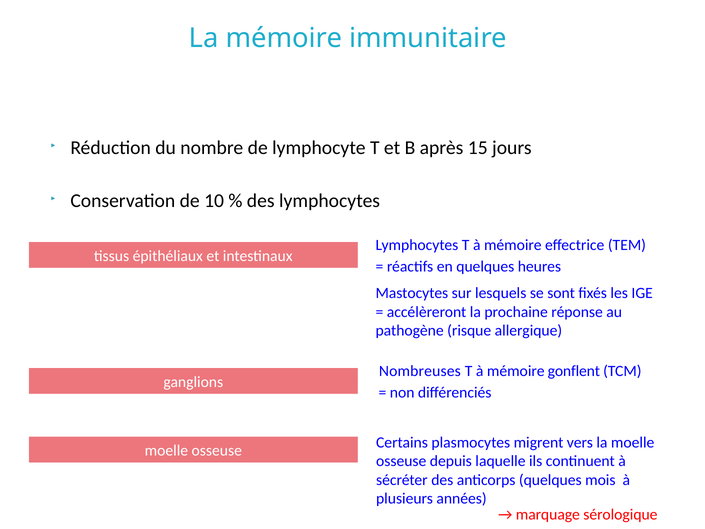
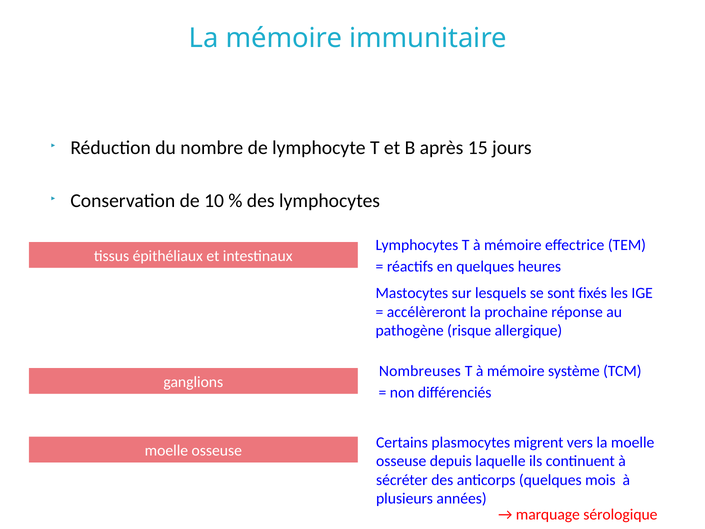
gonflent: gonflent -> système
